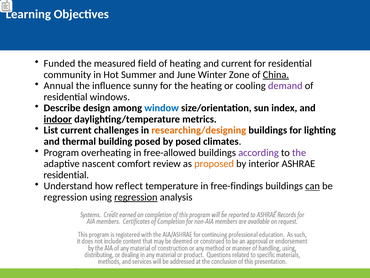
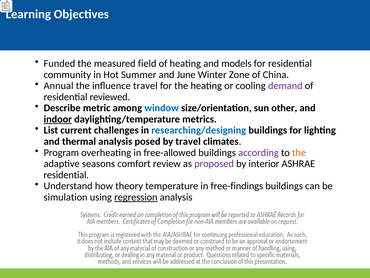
and current: current -> models
China underline: present -> none
influence sunny: sunny -> travel
windows: windows -> reviewed
design: design -> metric
index: index -> other
researching/designing colour: orange -> blue
thermal building: building -> analysis
by posed: posed -> travel
the at (299, 152) colour: purple -> orange
nascent: nascent -> seasons
proposed colour: orange -> purple
reflect: reflect -> theory
can underline: present -> none
regression at (66, 197): regression -> simulation
